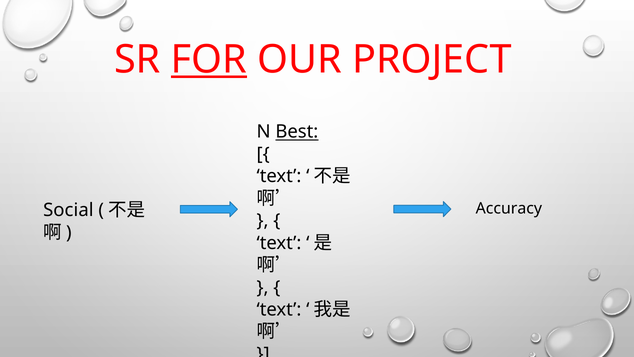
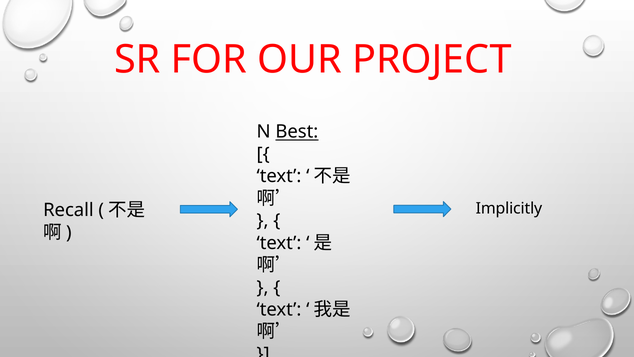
FOR underline: present -> none
Accuracy: Accuracy -> Implicitly
Social: Social -> Recall
